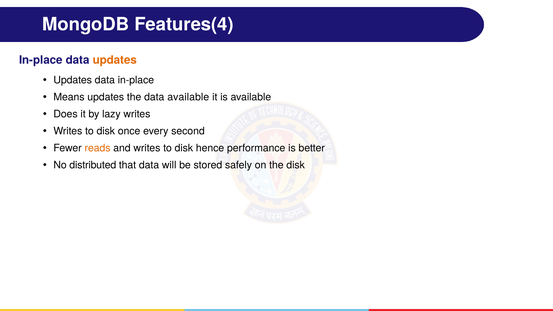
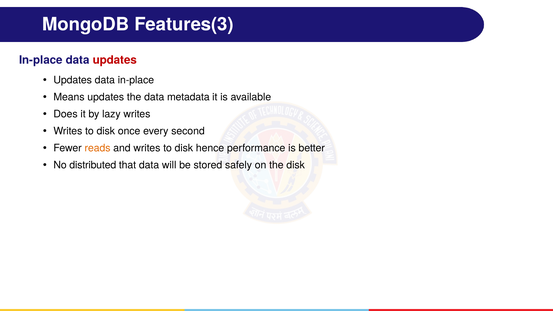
Features(4: Features(4 -> Features(3
updates at (115, 60) colour: orange -> red
data available: available -> metadata
